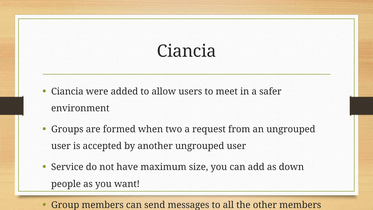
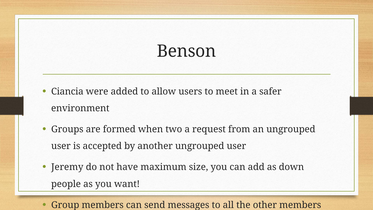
Ciancia at (187, 51): Ciancia -> Benson
Service: Service -> Jeremy
